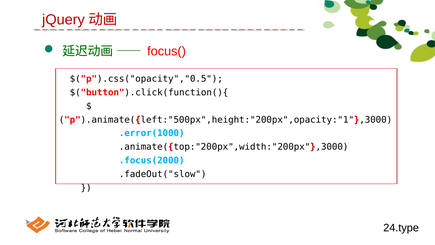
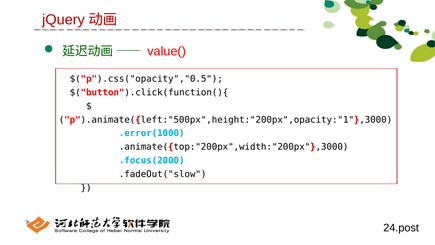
focus(: focus( -> value(
24.type: 24.type -> 24.post
